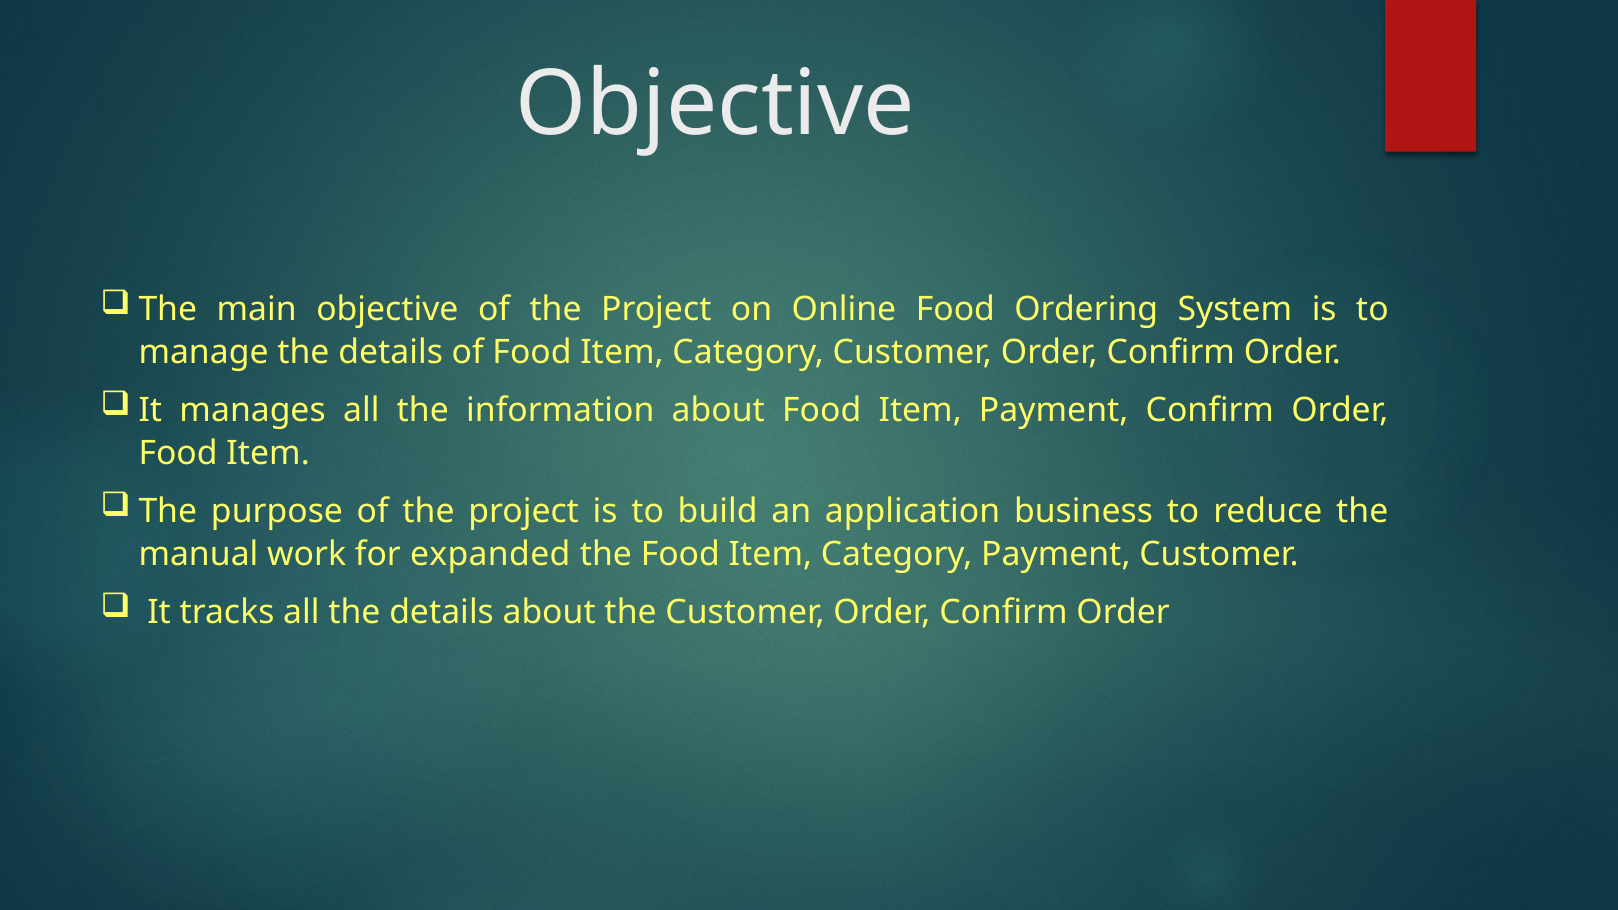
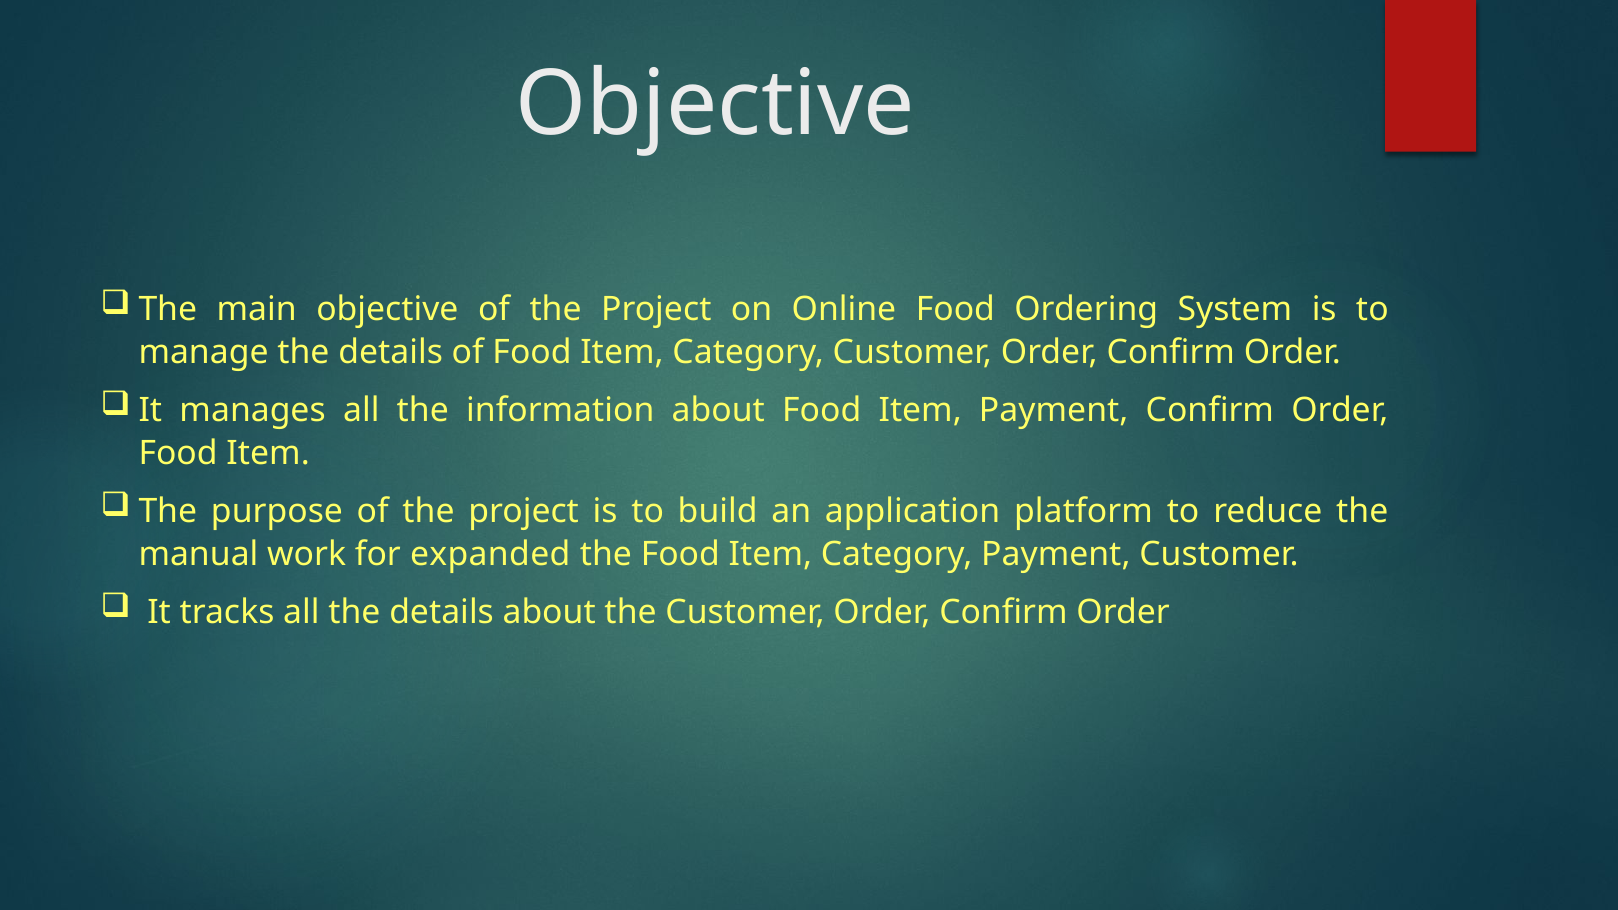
business: business -> platform
